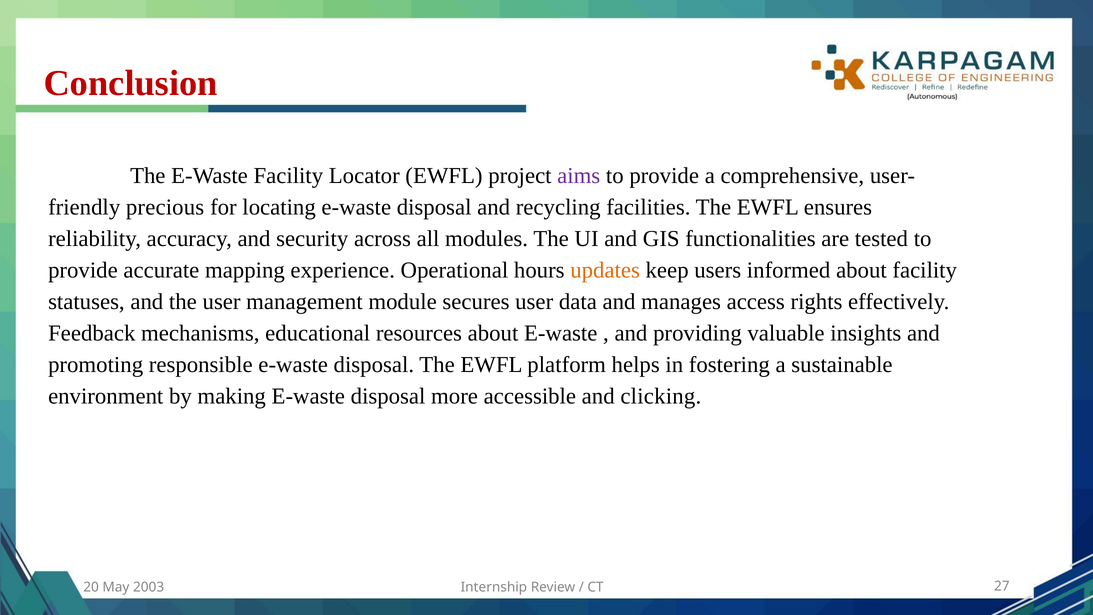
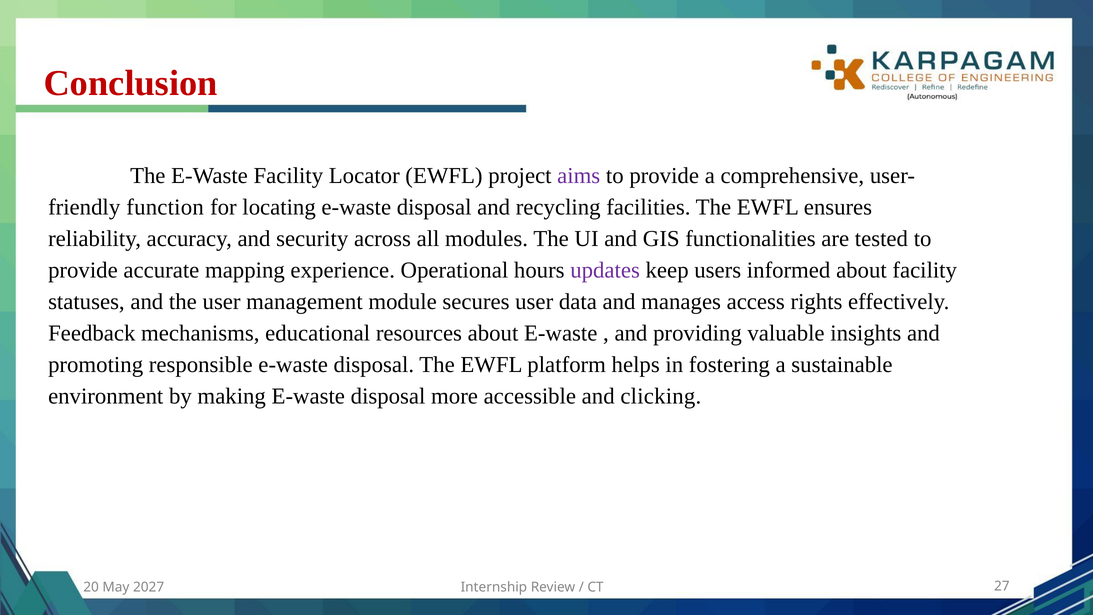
precious: precious -> function
updates colour: orange -> purple
2003: 2003 -> 2027
